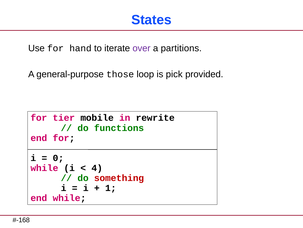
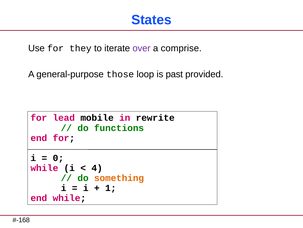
hand: hand -> they
partitions: partitions -> comprise
pick: pick -> past
tier: tier -> lead
something colour: red -> orange
